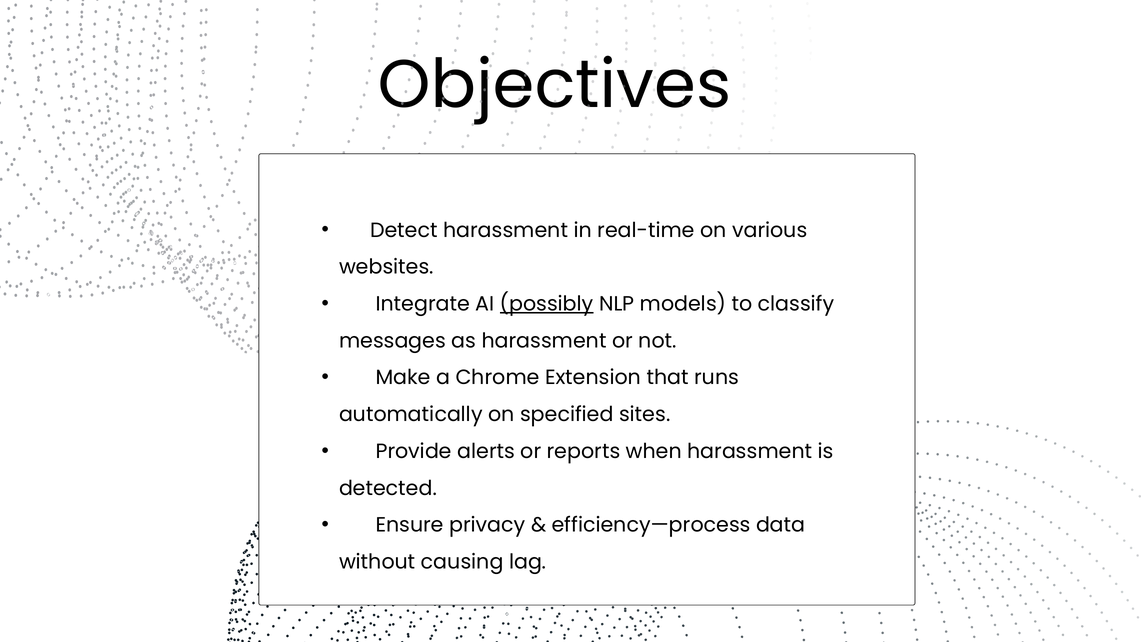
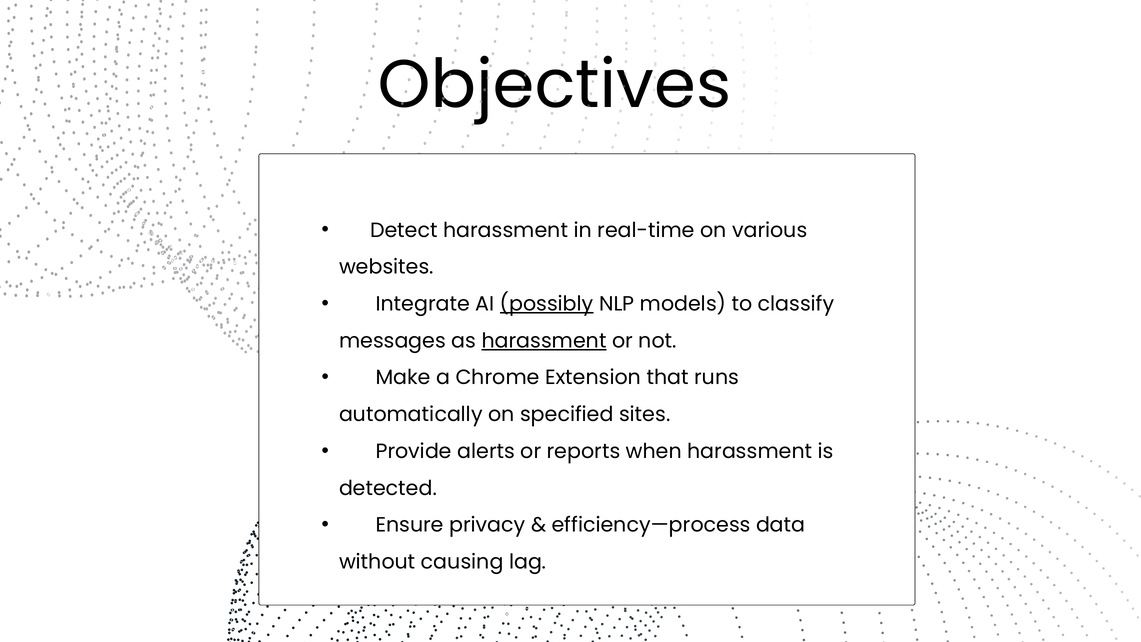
harassment at (544, 341) underline: none -> present
